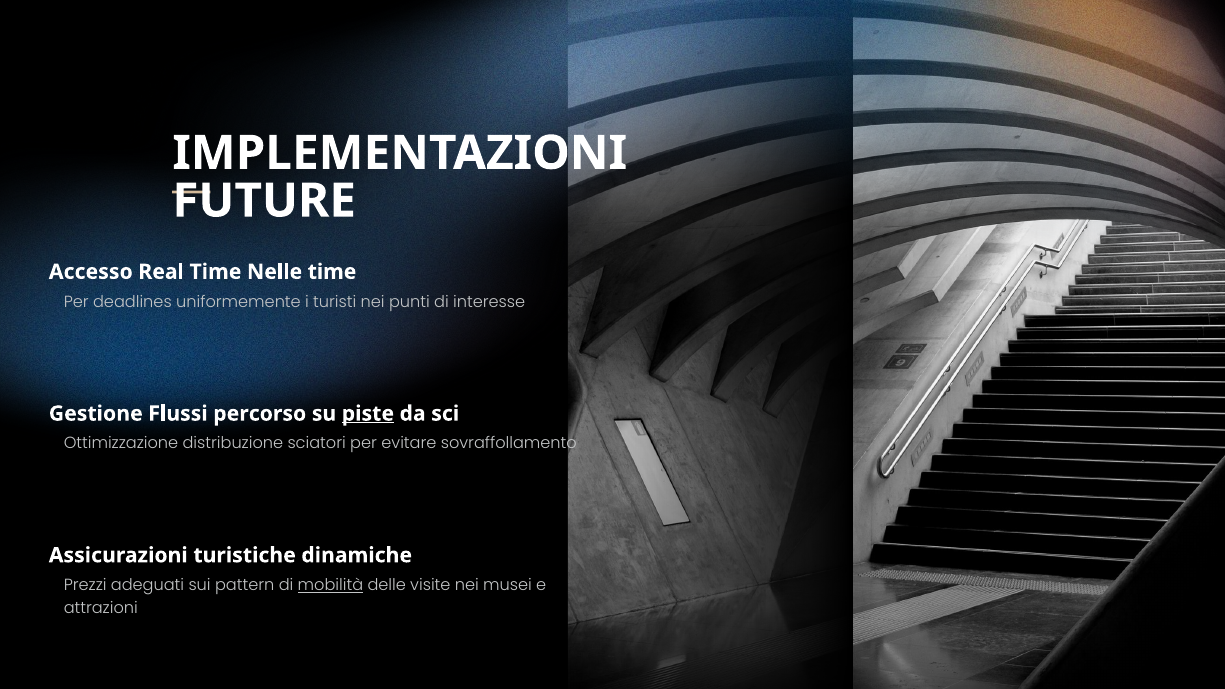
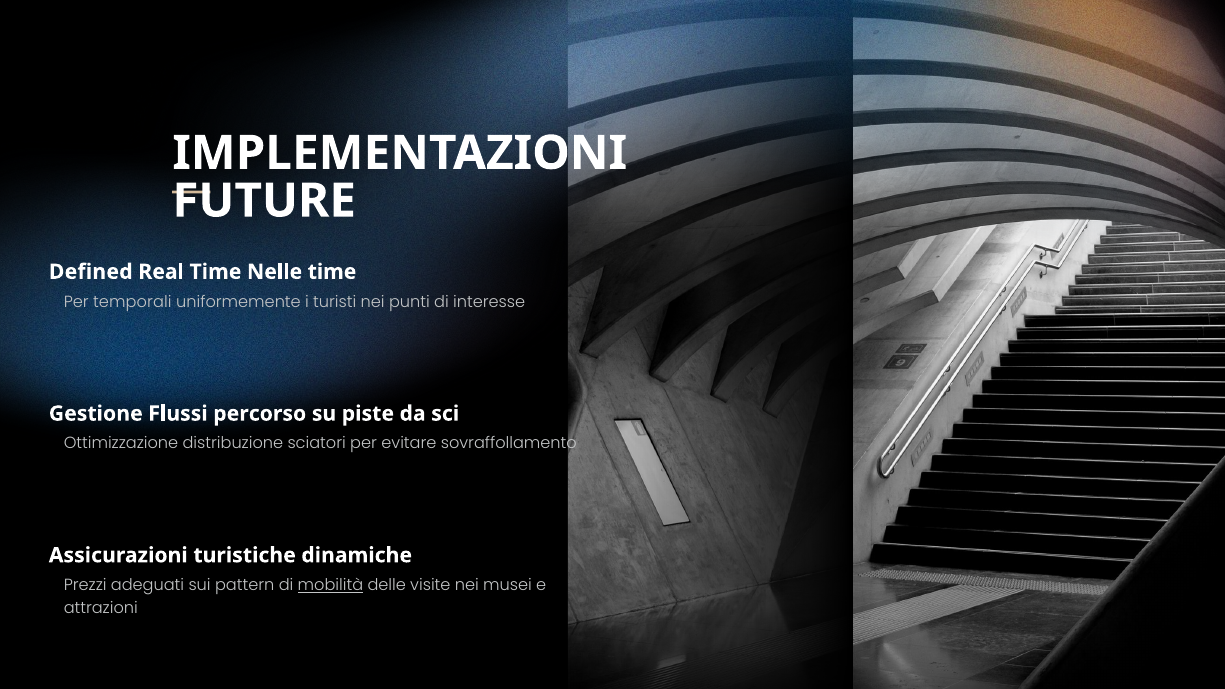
Accesso: Accesso -> Defined
deadlines: deadlines -> temporali
piste underline: present -> none
